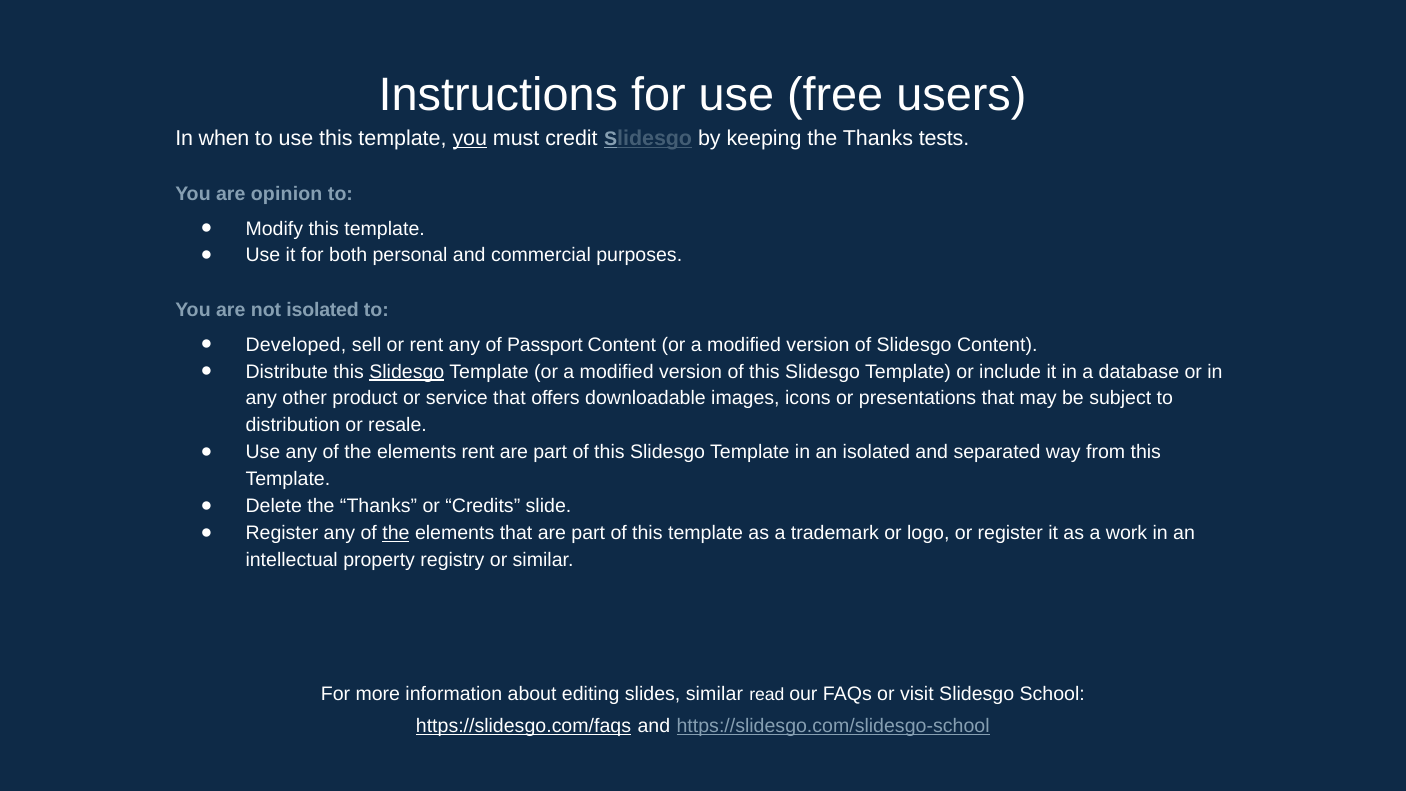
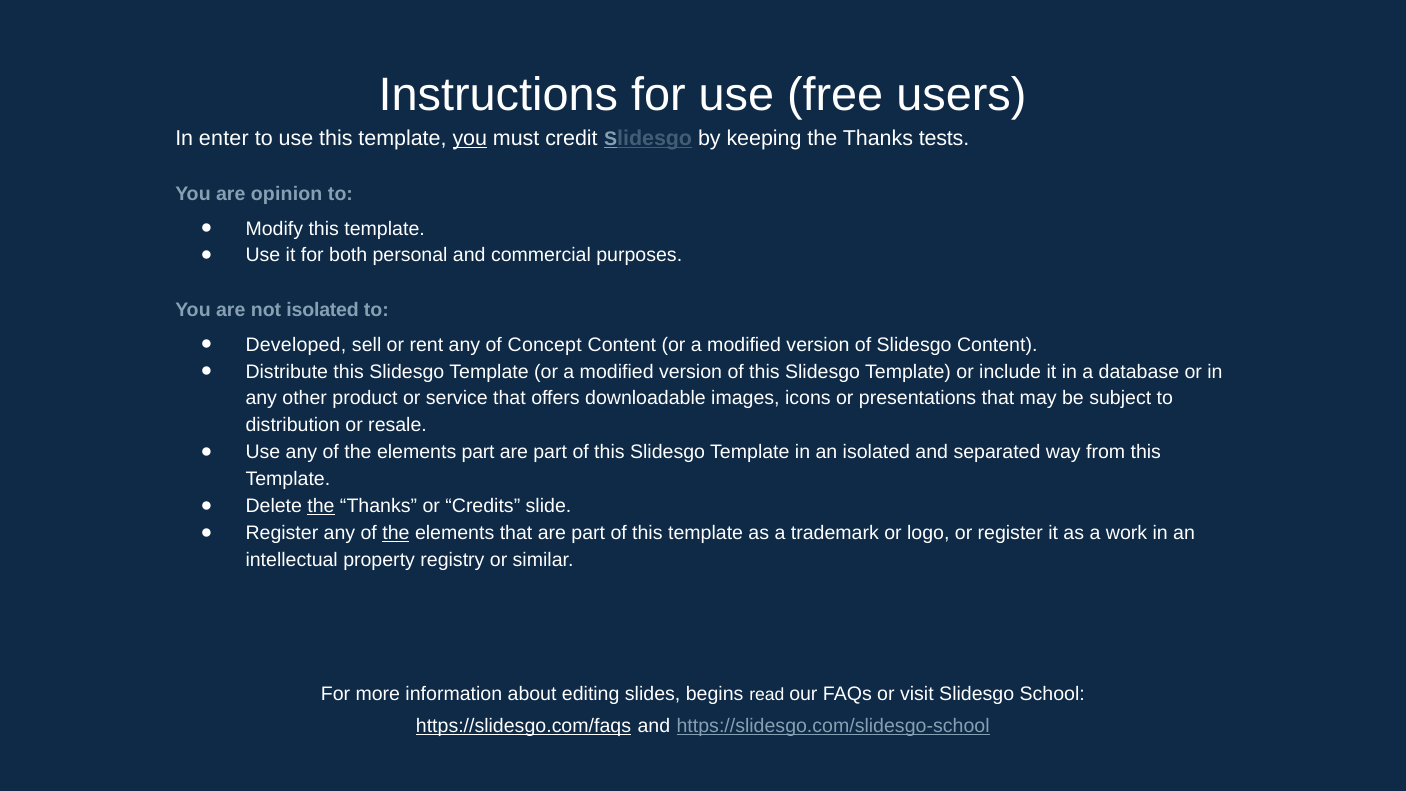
when: when -> enter
Passport: Passport -> Concept
Slidesgo at (407, 372) underline: present -> none
elements rent: rent -> part
the at (321, 506) underline: none -> present
slides similar: similar -> begins
